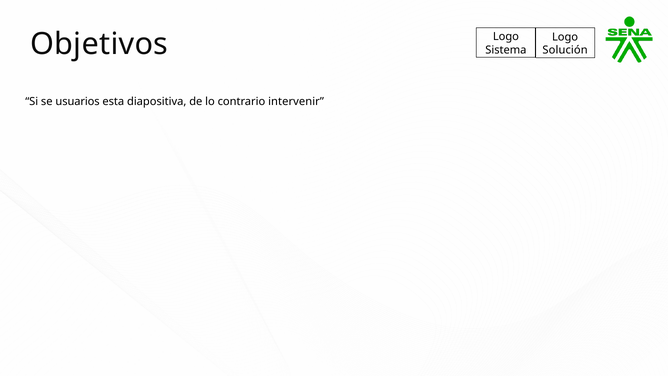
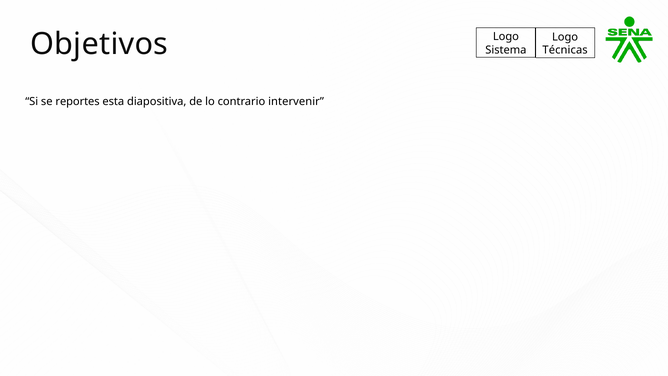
Solución: Solución -> Técnicas
usuarios: usuarios -> reportes
